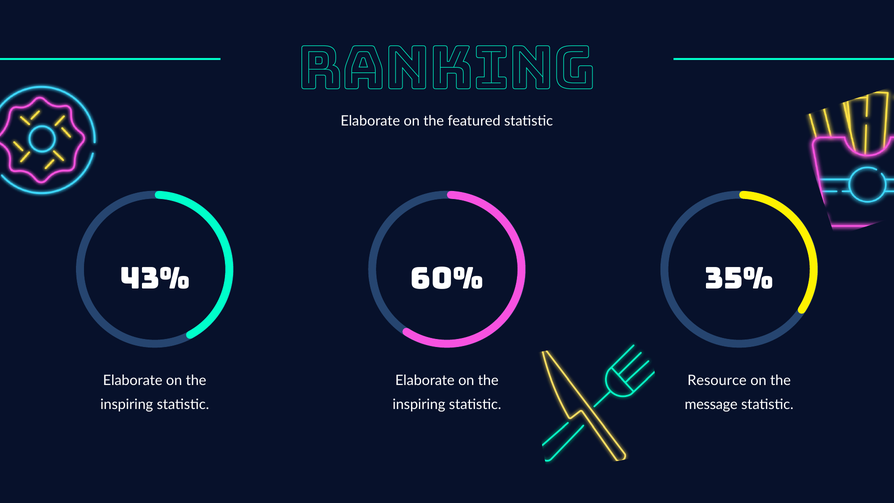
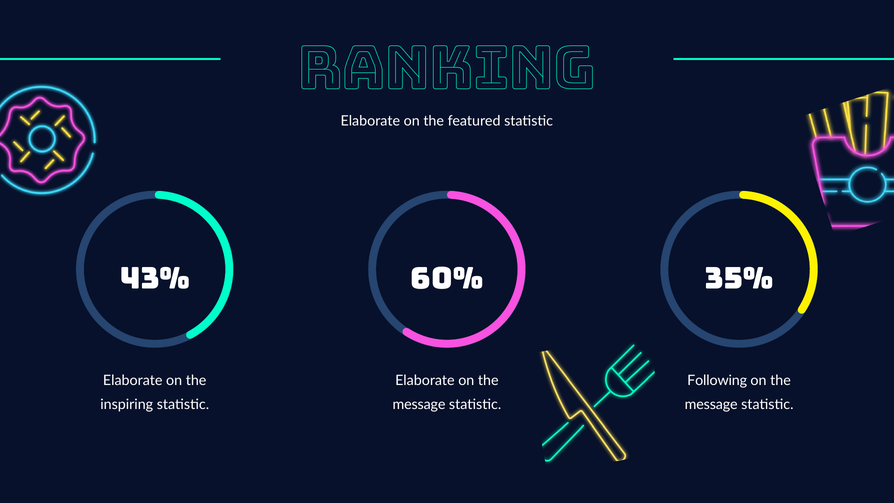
Resource: Resource -> Following
inspiring at (419, 404): inspiring -> message
